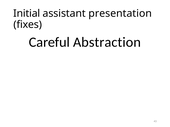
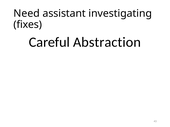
Initial: Initial -> Need
presentation: presentation -> investigating
